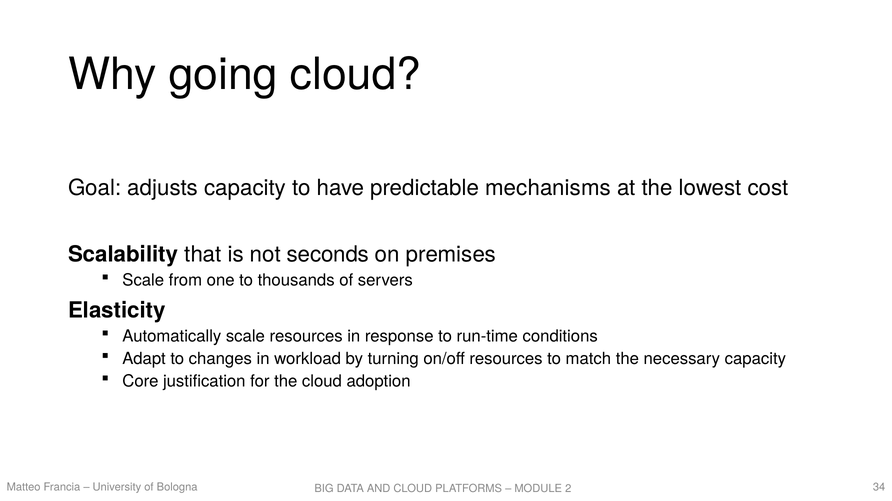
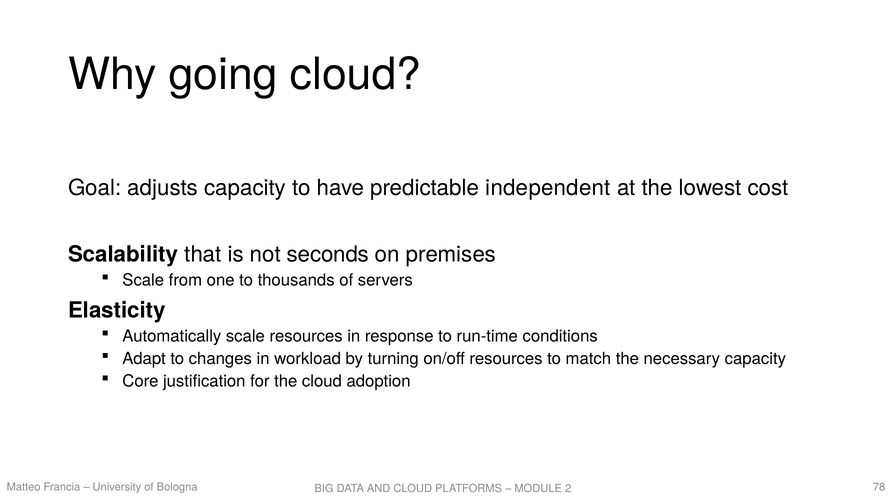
mechanisms: mechanisms -> independent
34: 34 -> 78
